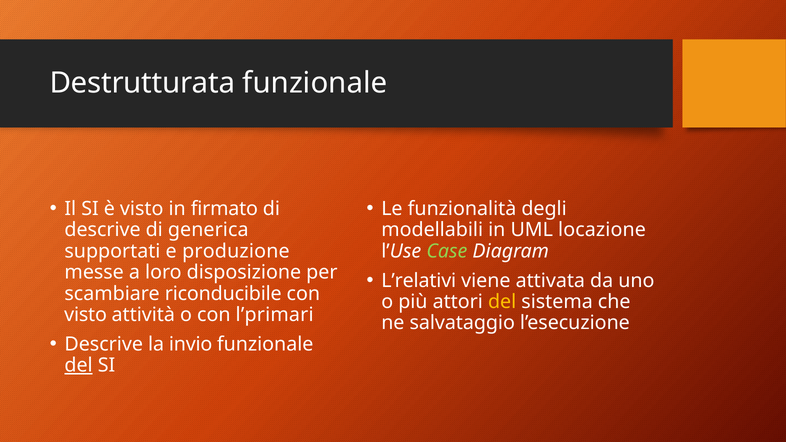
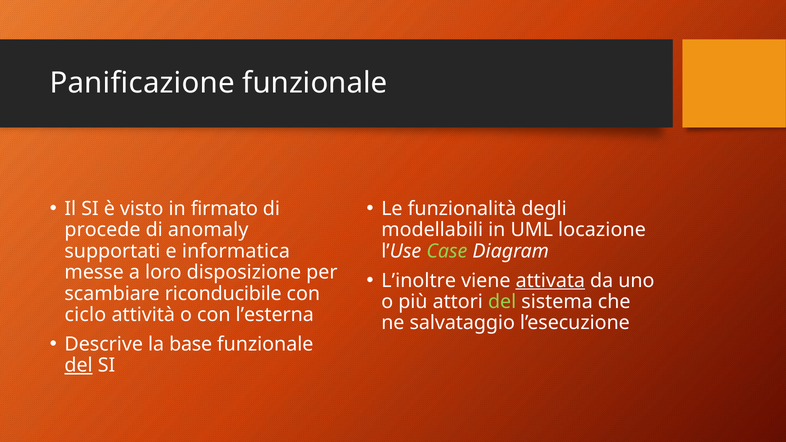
Destrutturata: Destrutturata -> Panificazione
descrive at (103, 230): descrive -> procede
generica: generica -> anomaly
produzione: produzione -> informatica
L’relativi: L’relativi -> L’inoltre
attivata underline: none -> present
del at (502, 302) colour: yellow -> light green
visto at (86, 315): visto -> ciclo
l’primari: l’primari -> l’esterna
invio: invio -> base
